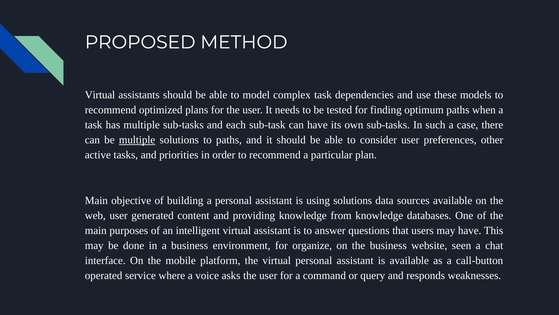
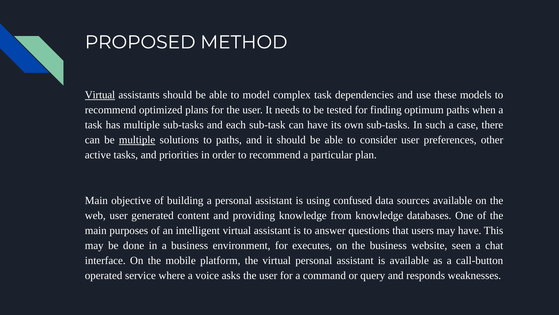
Virtual at (100, 95) underline: none -> present
using solutions: solutions -> confused
organize: organize -> executes
